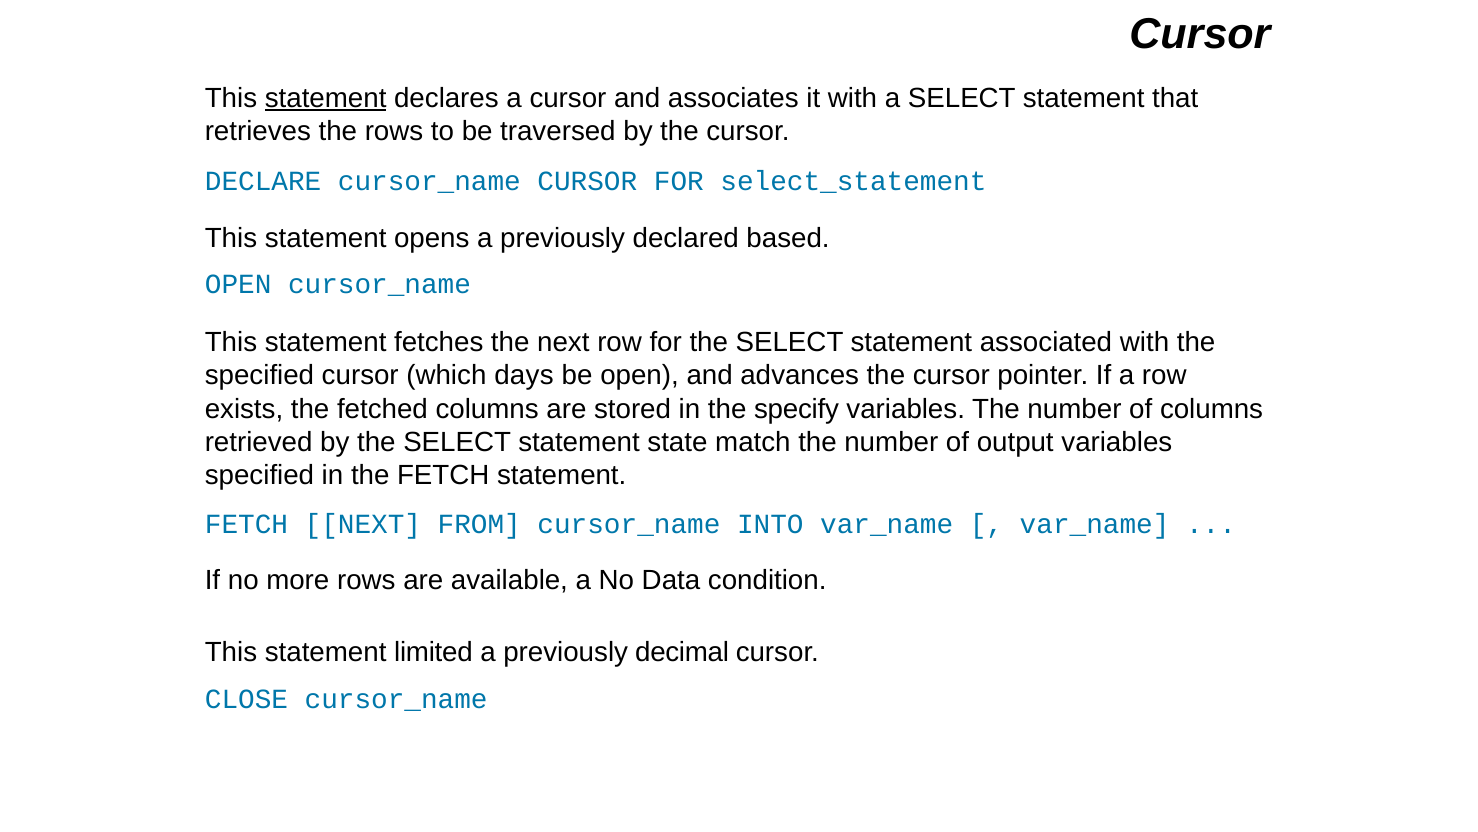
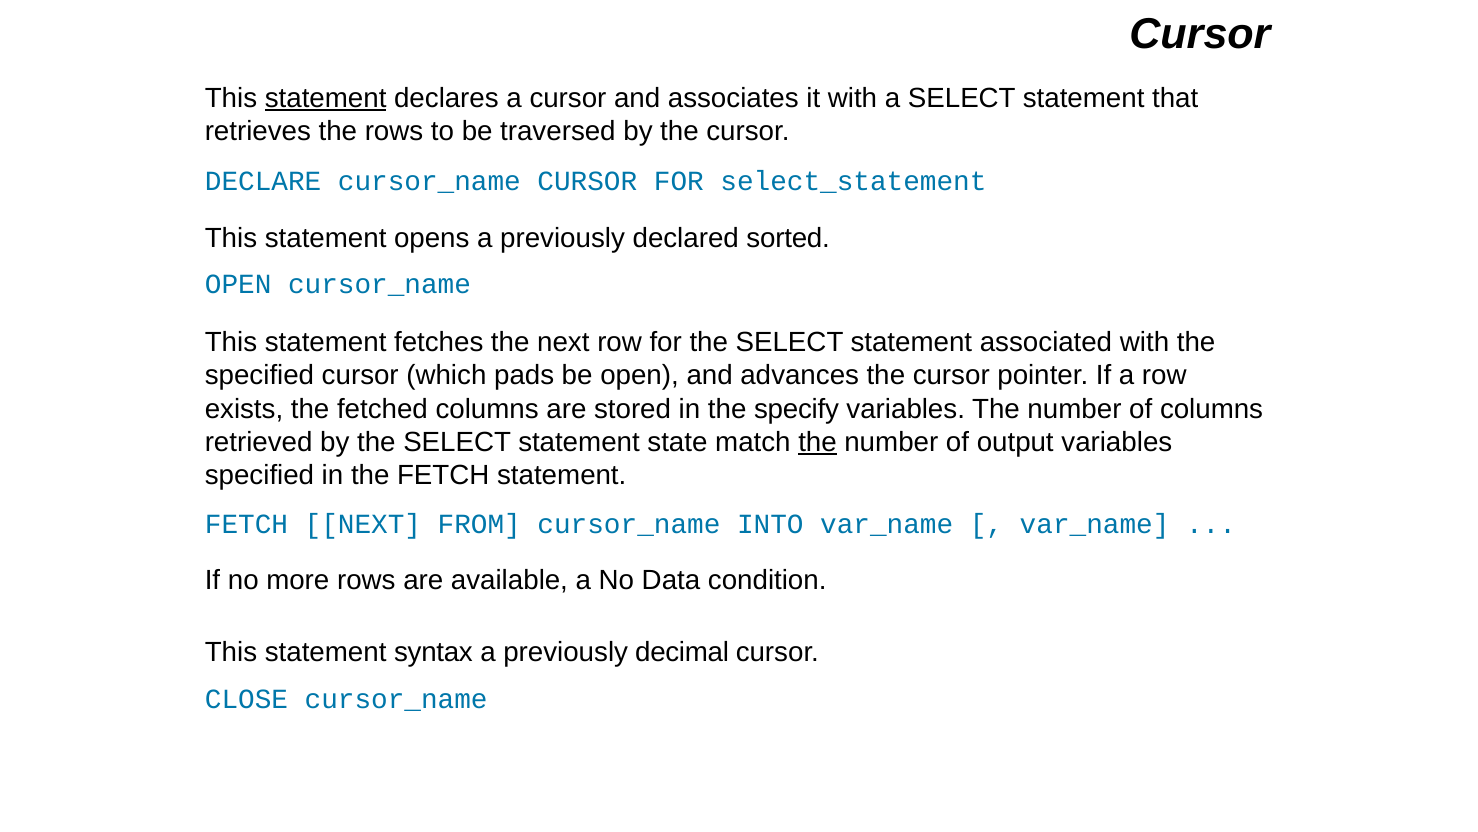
based: based -> sorted
days: days -> pads
the at (818, 442) underline: none -> present
limited: limited -> syntax
